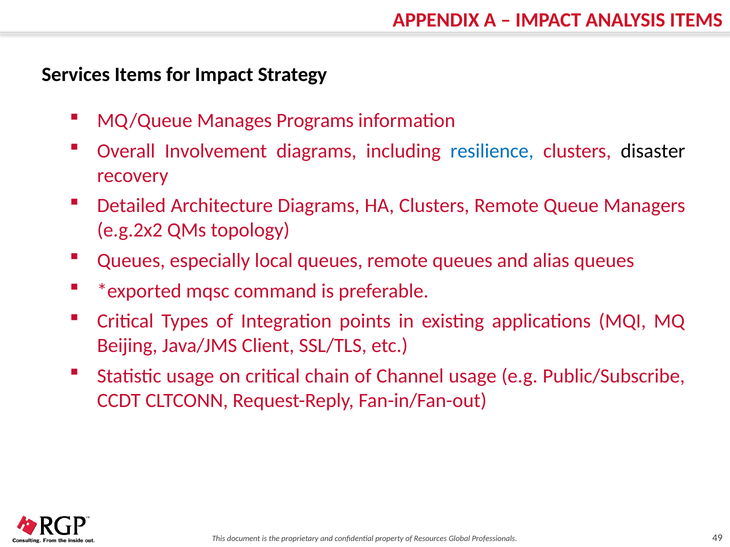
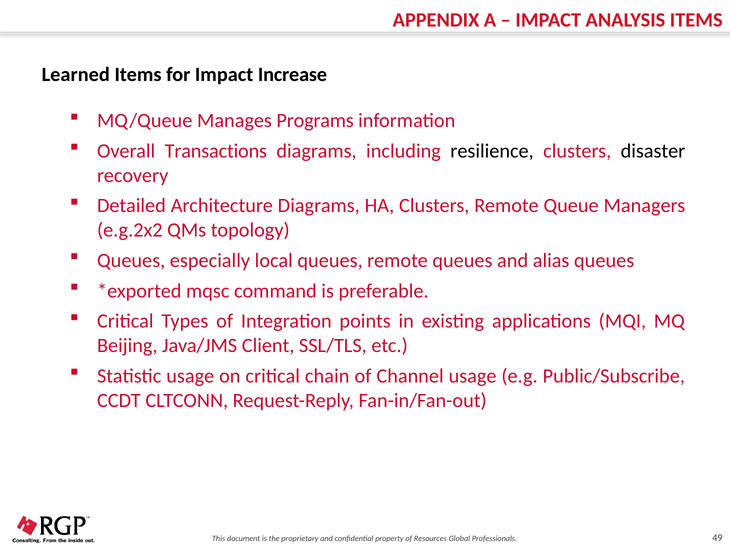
Services: Services -> Learned
Strategy: Strategy -> Increase
Involvement: Involvement -> Transactions
resilience colour: blue -> black
